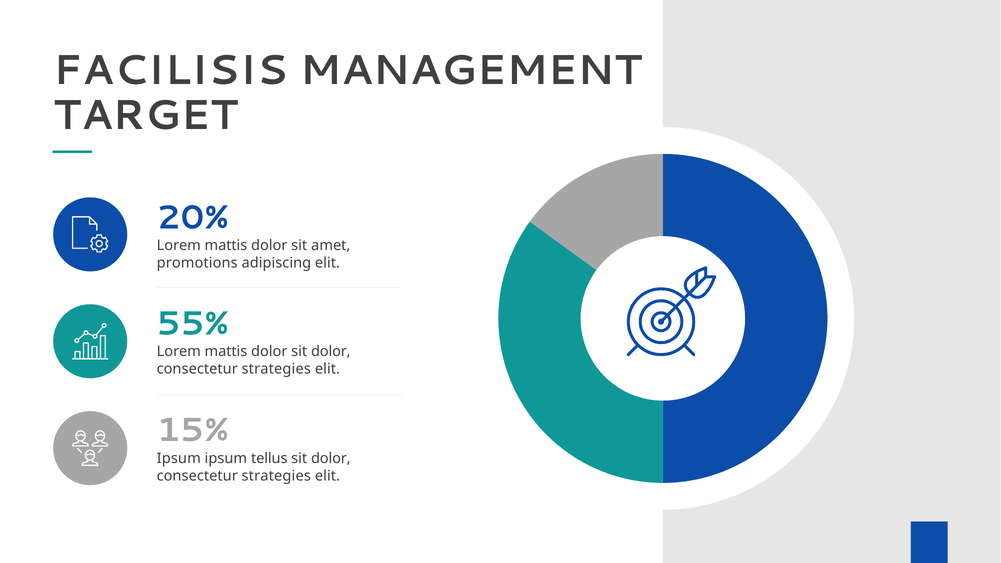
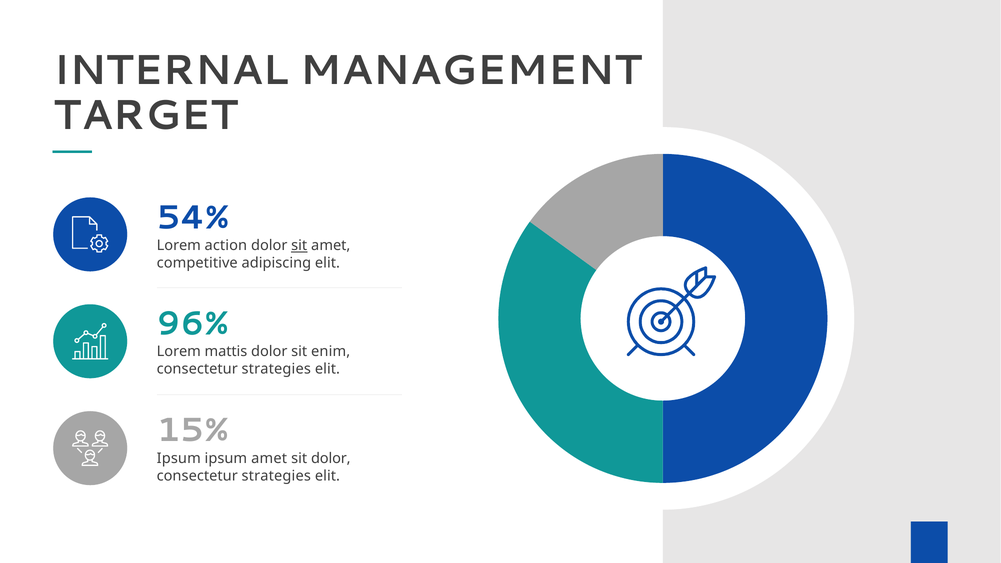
FACILISIS: FACILISIS -> INTERNAL
20%: 20% -> 54%
mattis at (226, 246): mattis -> action
sit at (299, 246) underline: none -> present
promotions: promotions -> competitive
55%: 55% -> 96%
dolor sit dolor: dolor -> enim
ipsum tellus: tellus -> amet
